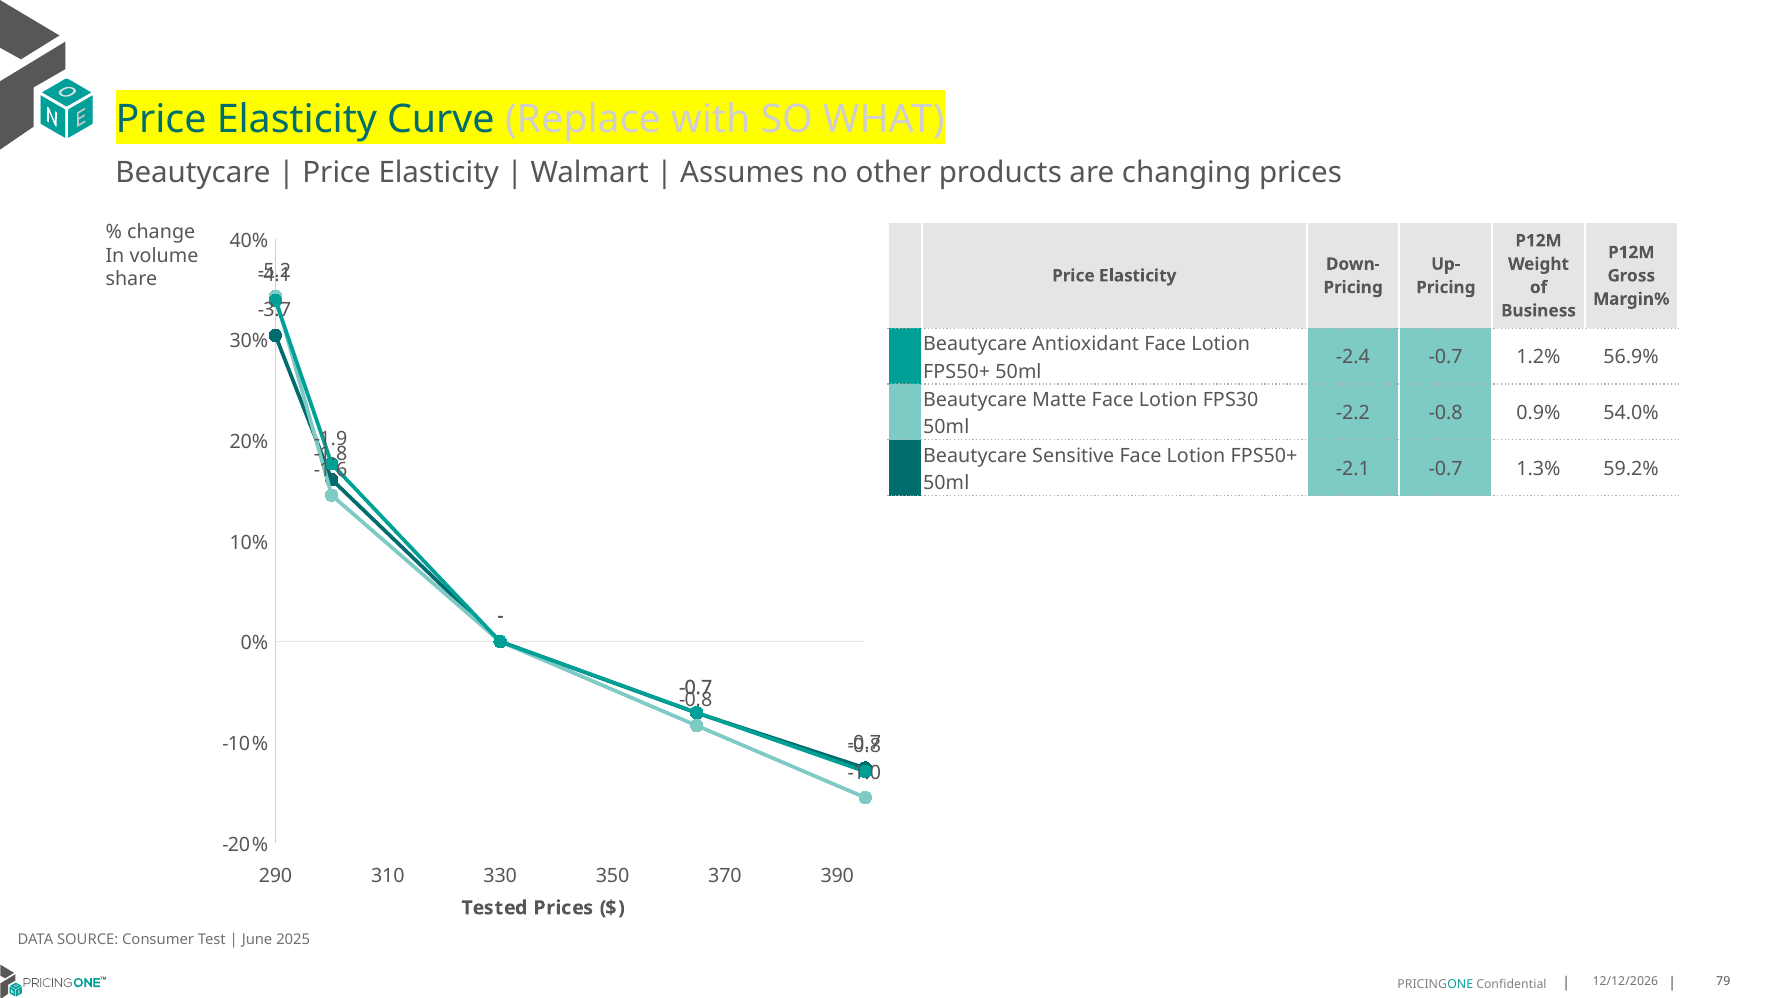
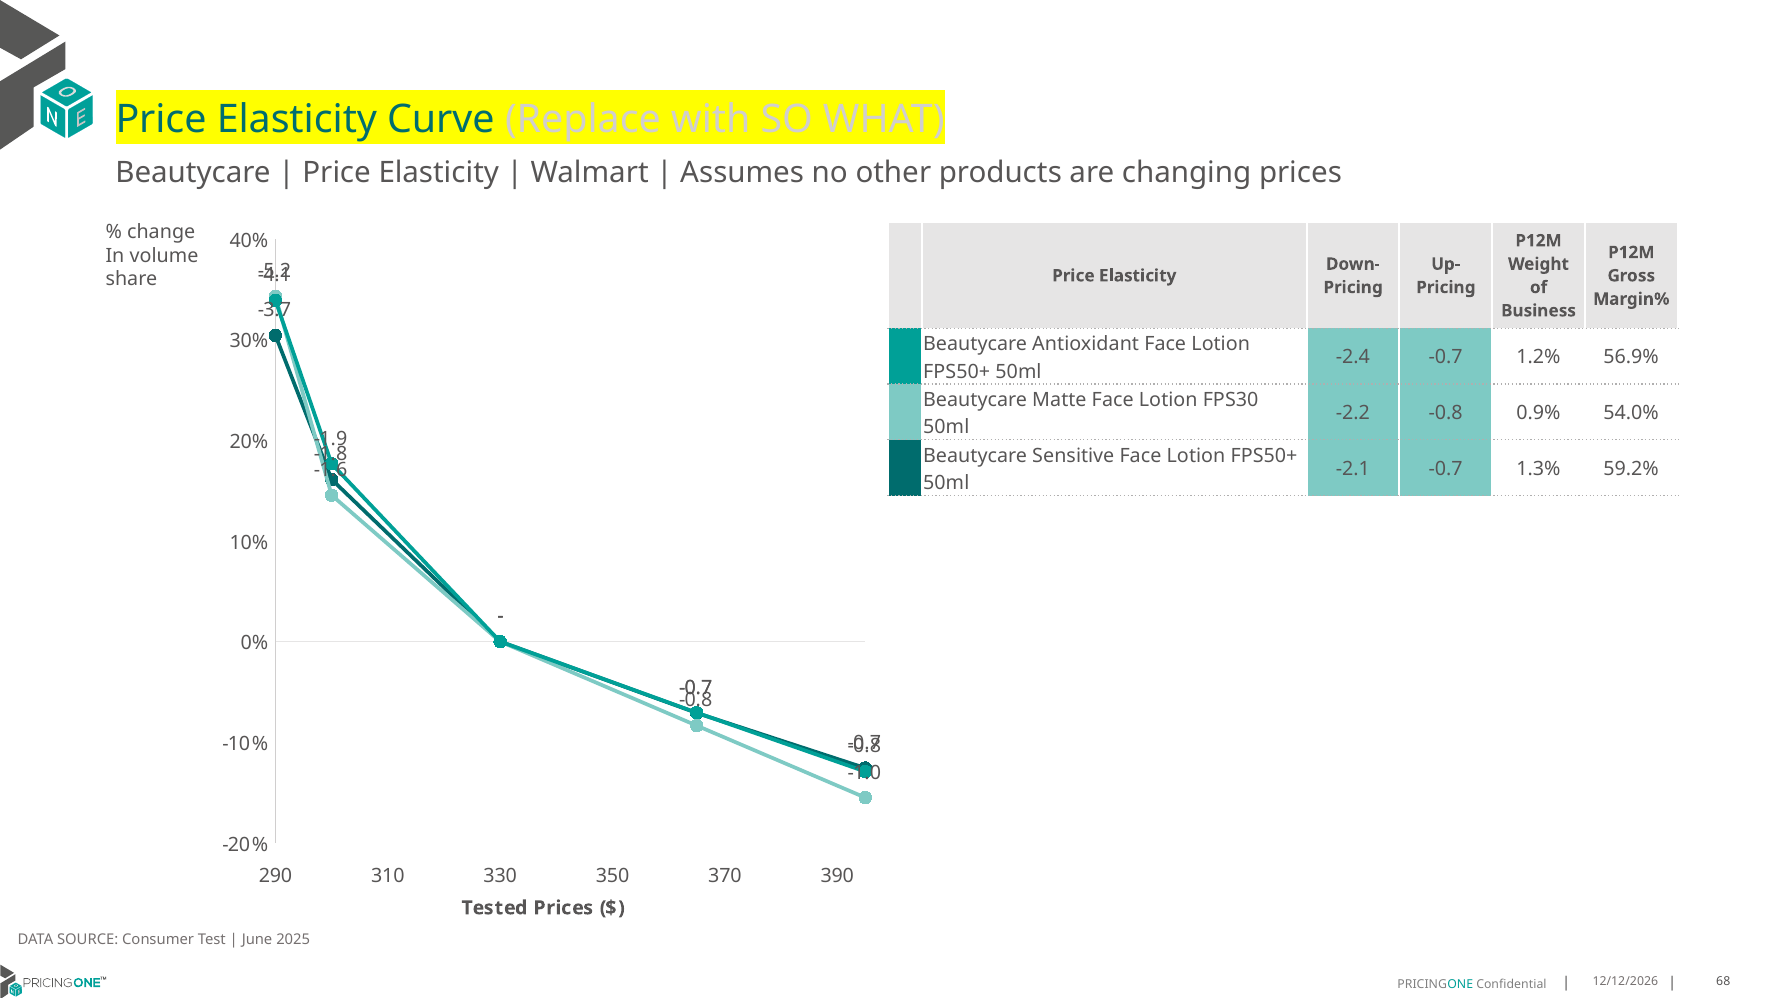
79: 79 -> 68
